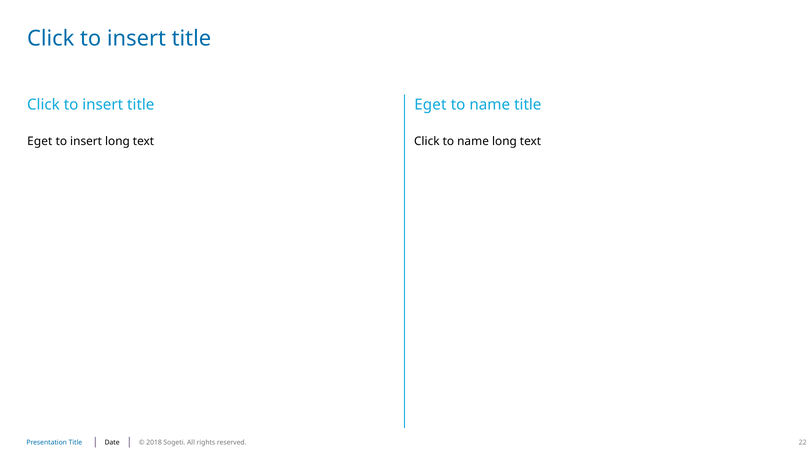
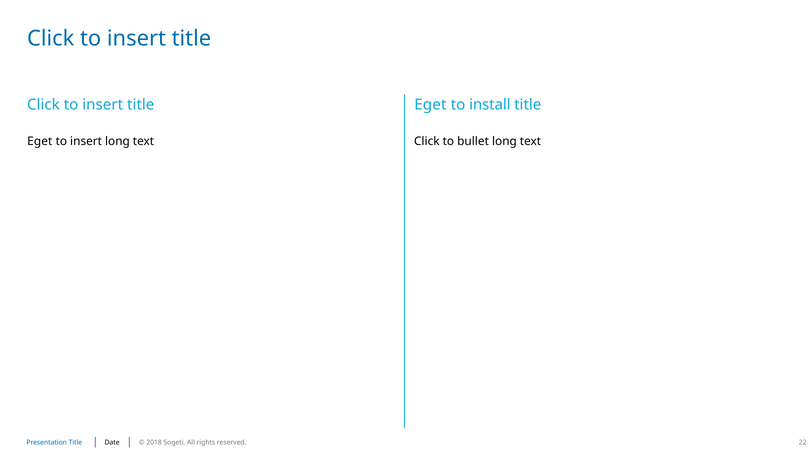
name at (490, 105): name -> install
Click to name: name -> bullet
